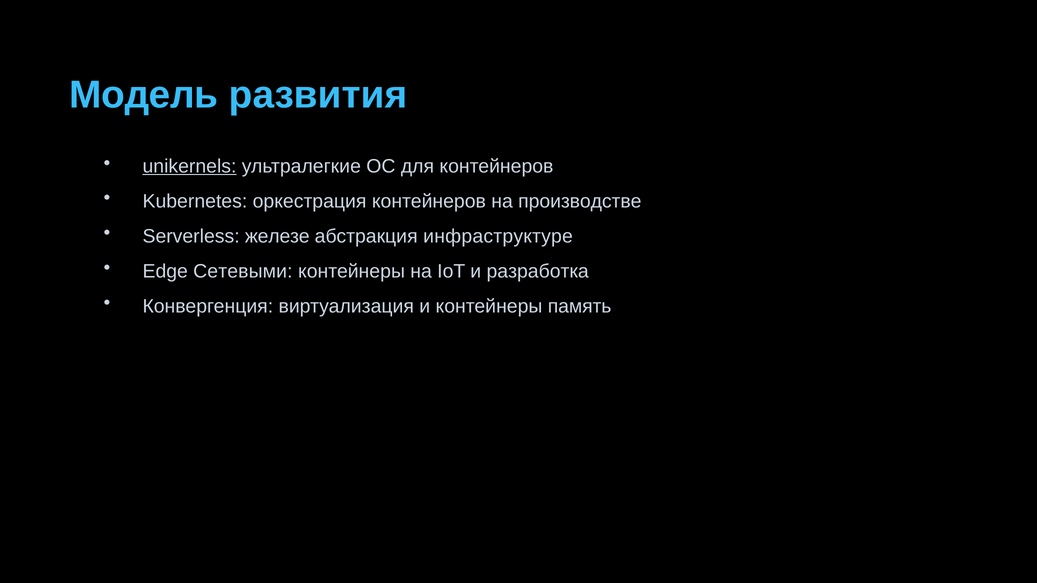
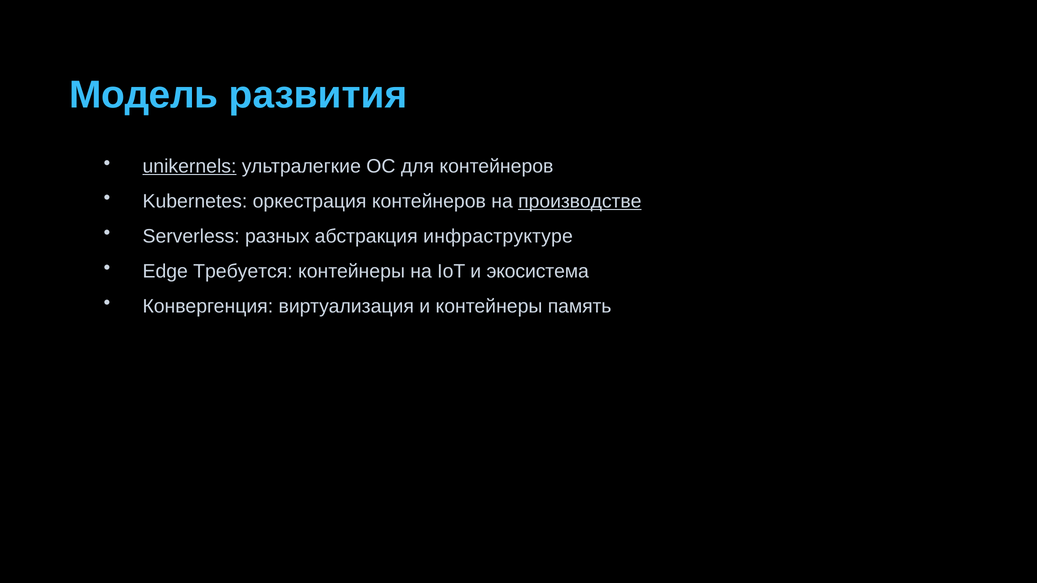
производстве underline: none -> present
железе: железе -> разных
Сетевыми: Сетевыми -> Требуется
разработка: разработка -> экосистема
